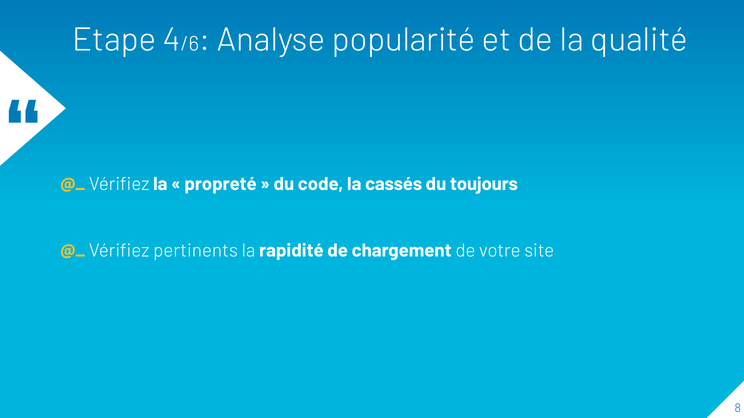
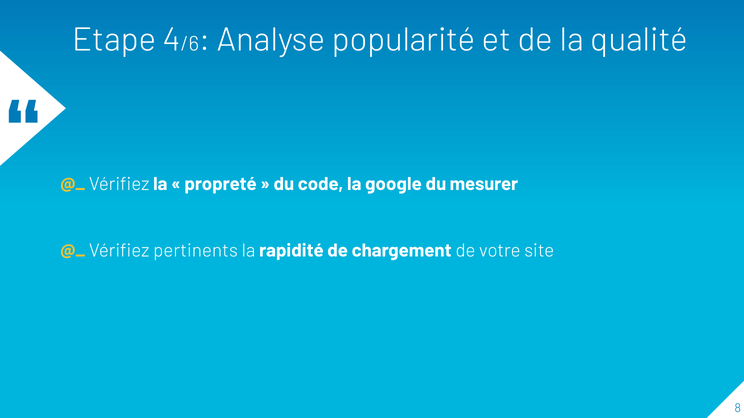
cassés: cassés -> google
toujours: toujours -> mesurer
